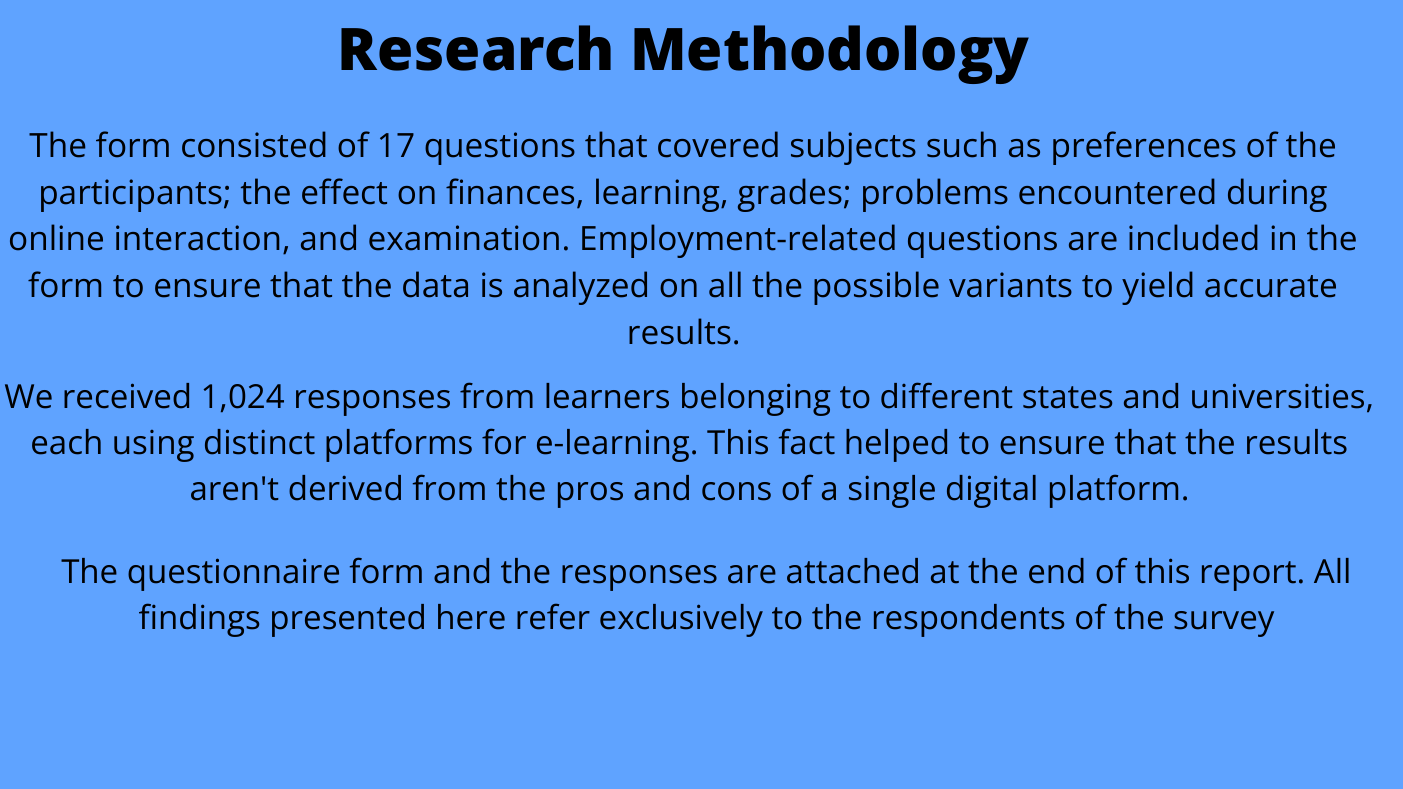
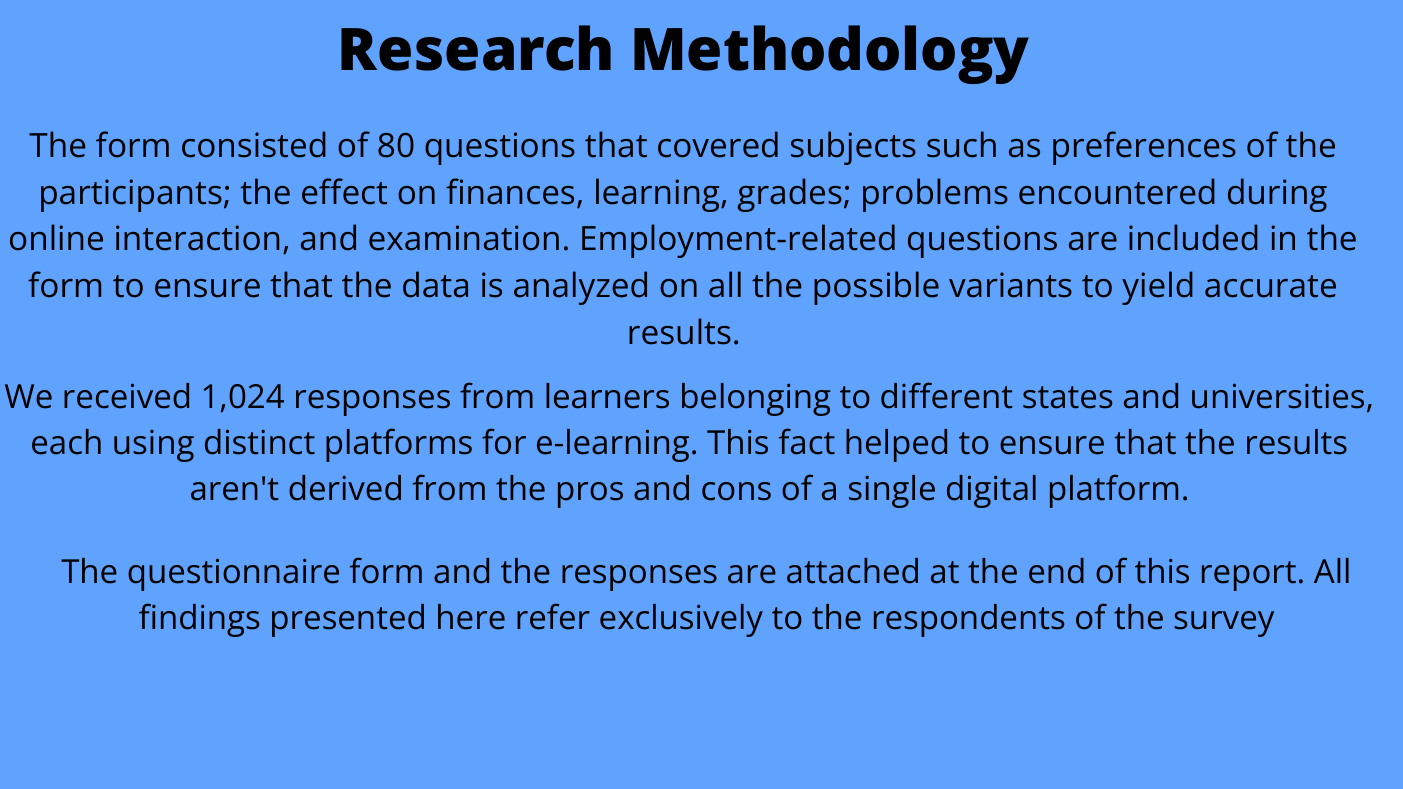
17: 17 -> 80
